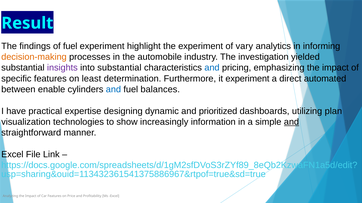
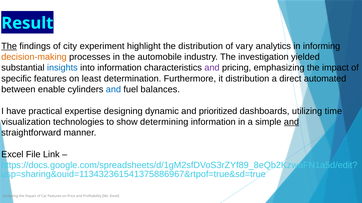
The at (9, 46) underline: none -> present
of fuel: fuel -> city
the experiment: experiment -> distribution
insights colour: purple -> blue
into substantial: substantial -> information
and at (212, 68) colour: blue -> purple
it experiment: experiment -> distribution
plan: plan -> time
increasingly: increasingly -> determining
